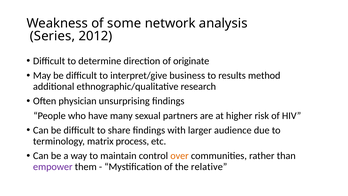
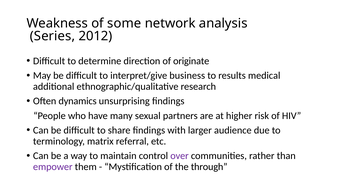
method: method -> medical
physician: physician -> dynamics
process: process -> referral
over colour: orange -> purple
relative: relative -> through
